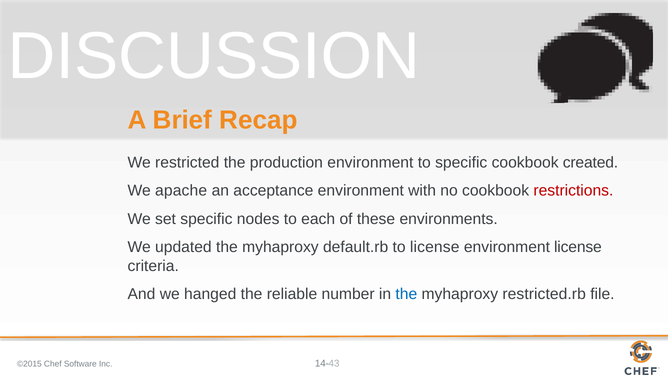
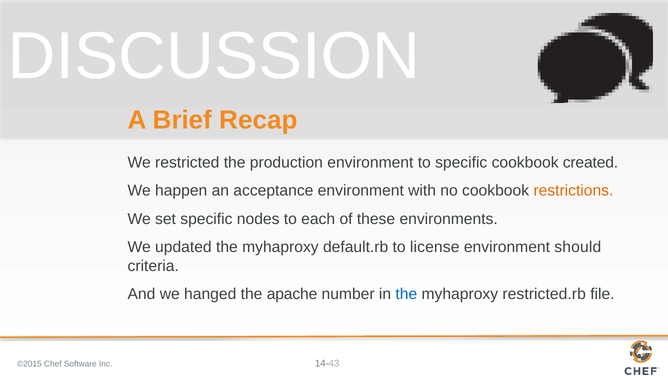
apache: apache -> happen
restrictions colour: red -> orange
environment license: license -> should
reliable: reliable -> apache
